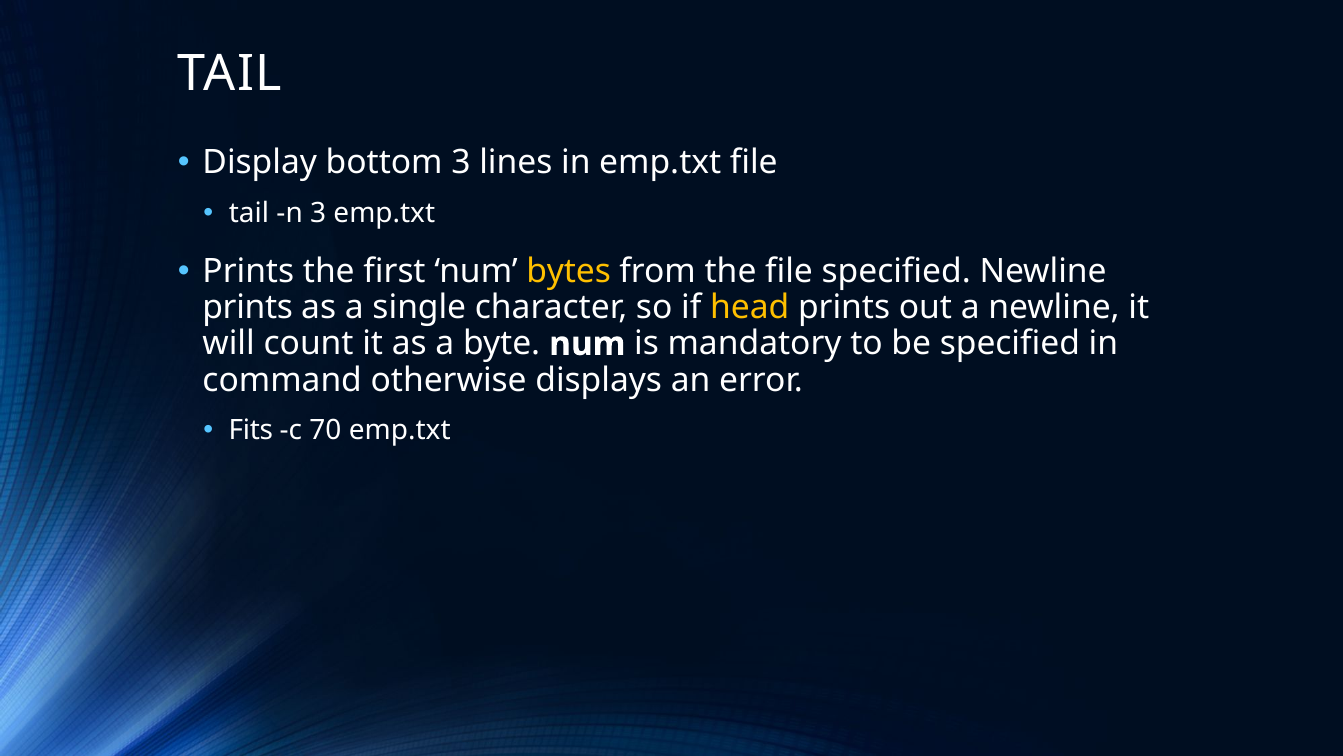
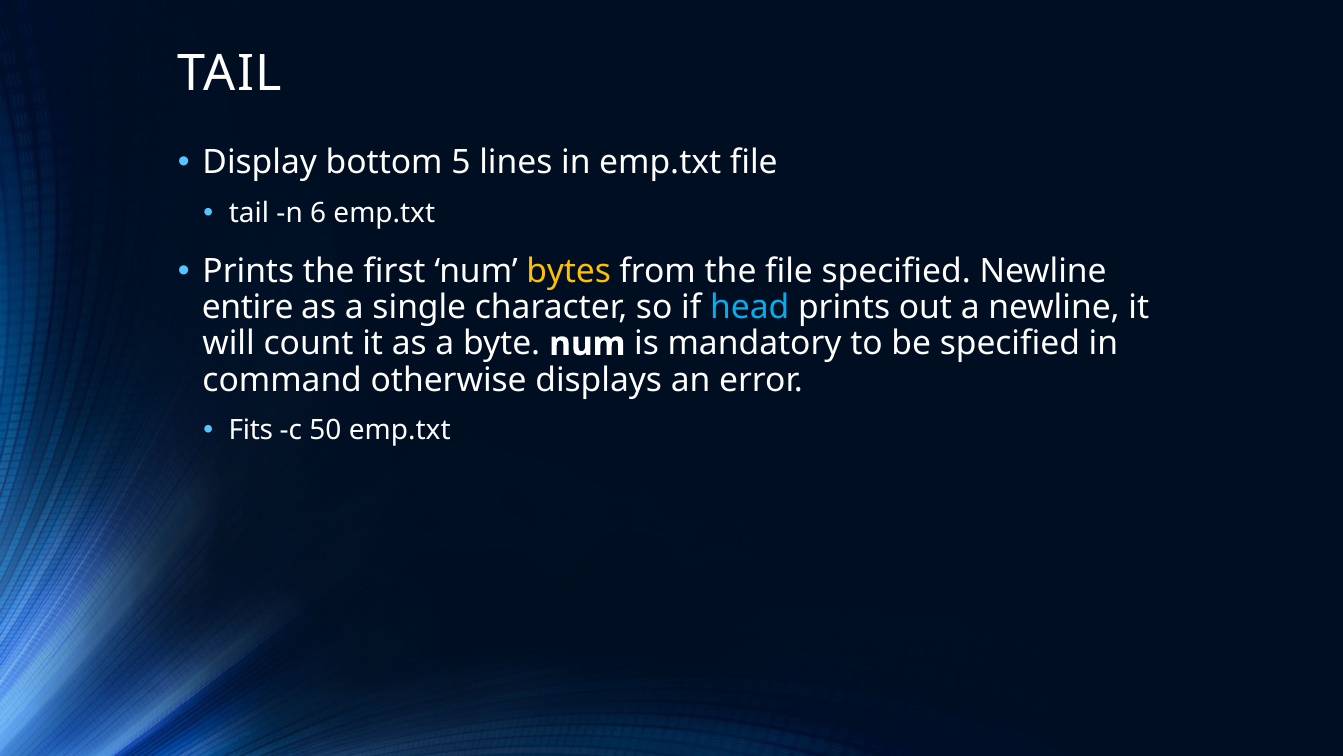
bottom 3: 3 -> 5
n 3: 3 -> 6
prints at (248, 307): prints -> entire
head colour: yellow -> light blue
70: 70 -> 50
